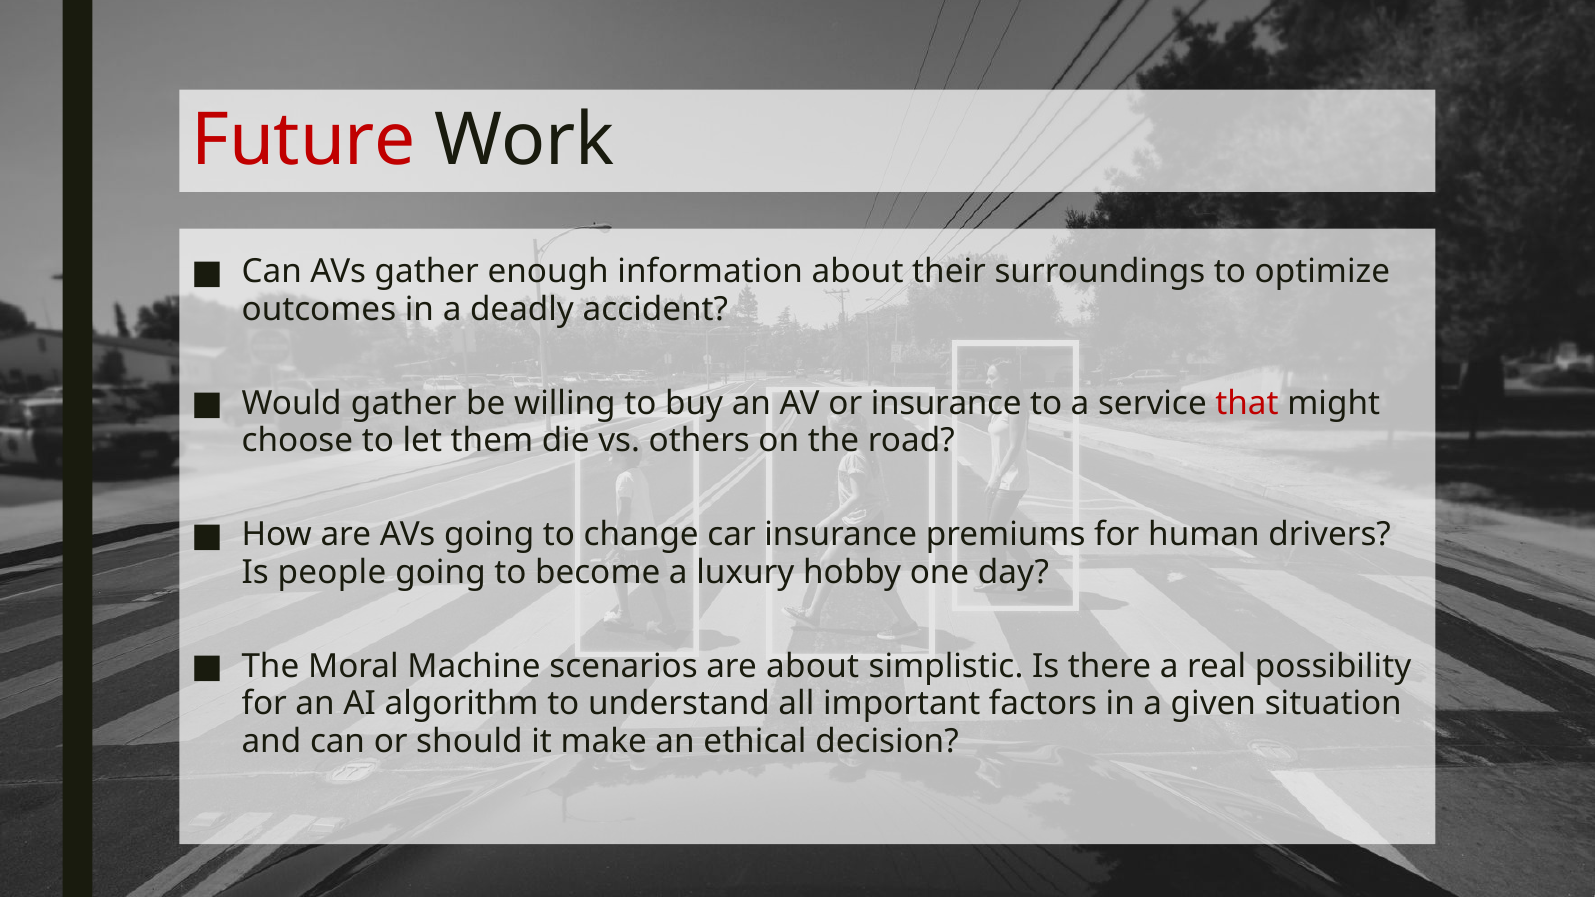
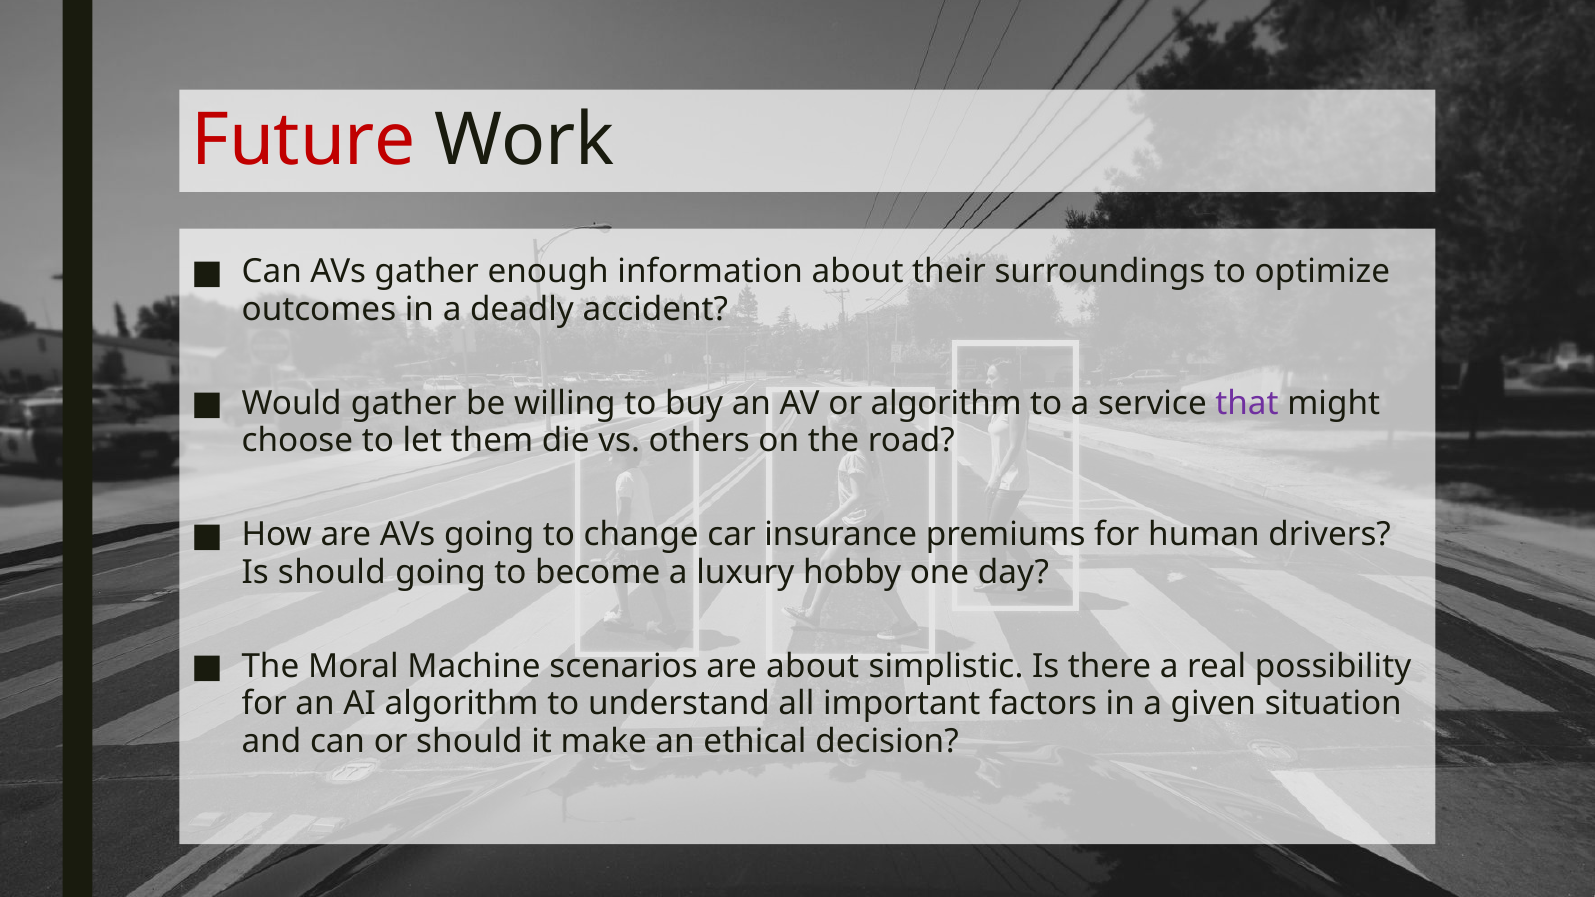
or insurance: insurance -> algorithm
that colour: red -> purple
Is people: people -> should
